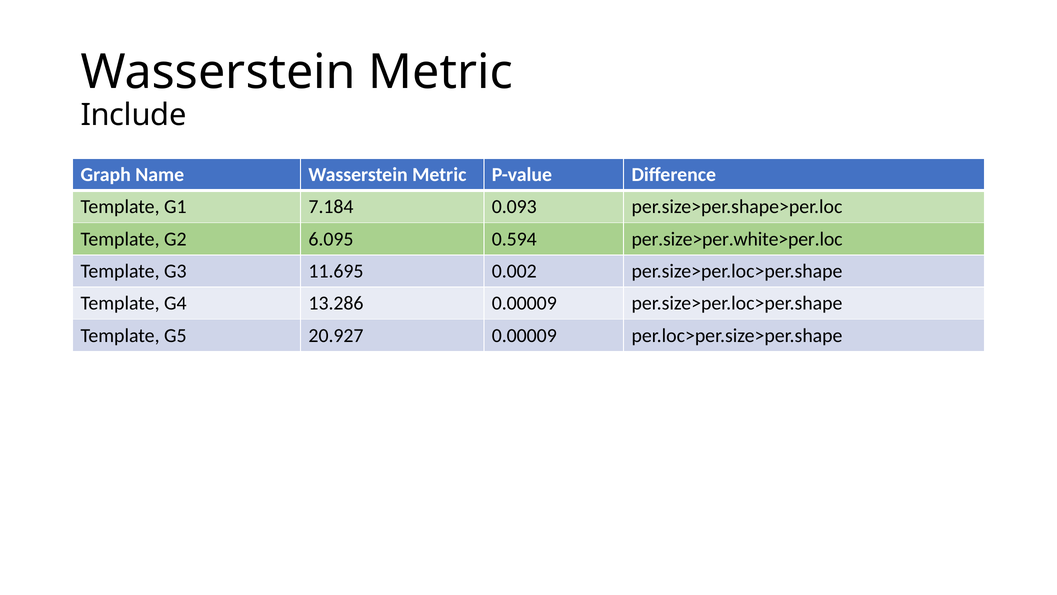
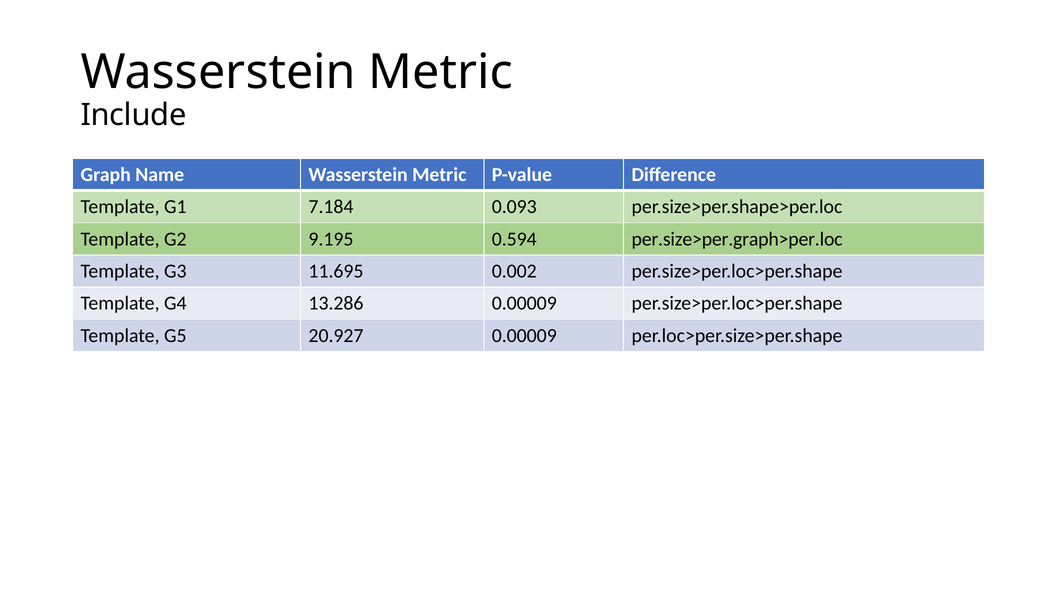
6.095: 6.095 -> 9.195
per.size>per.white>per.loc: per.size>per.white>per.loc -> per.size>per.graph>per.loc
